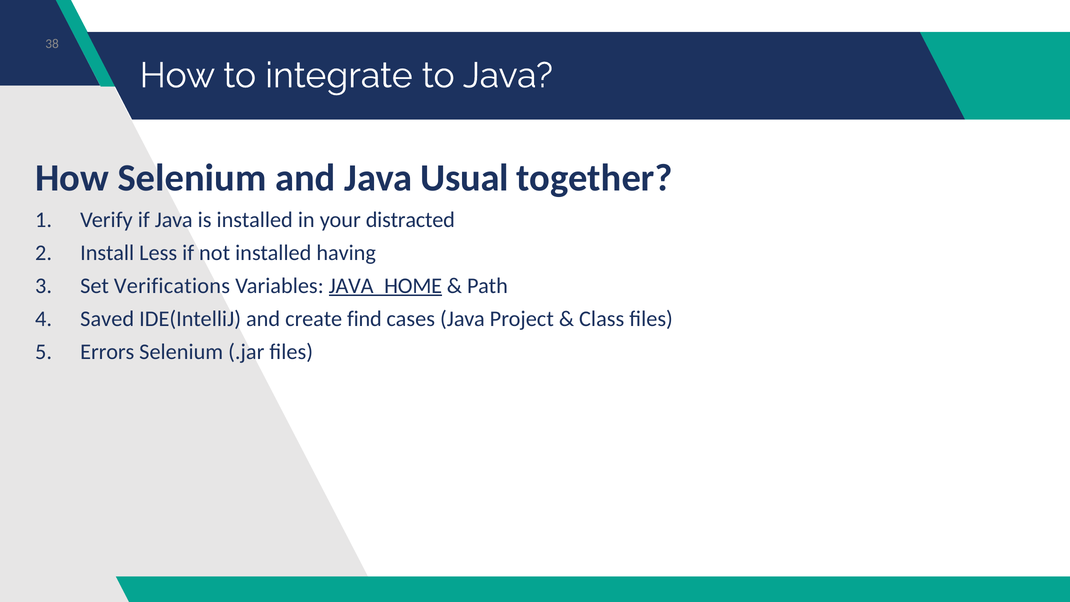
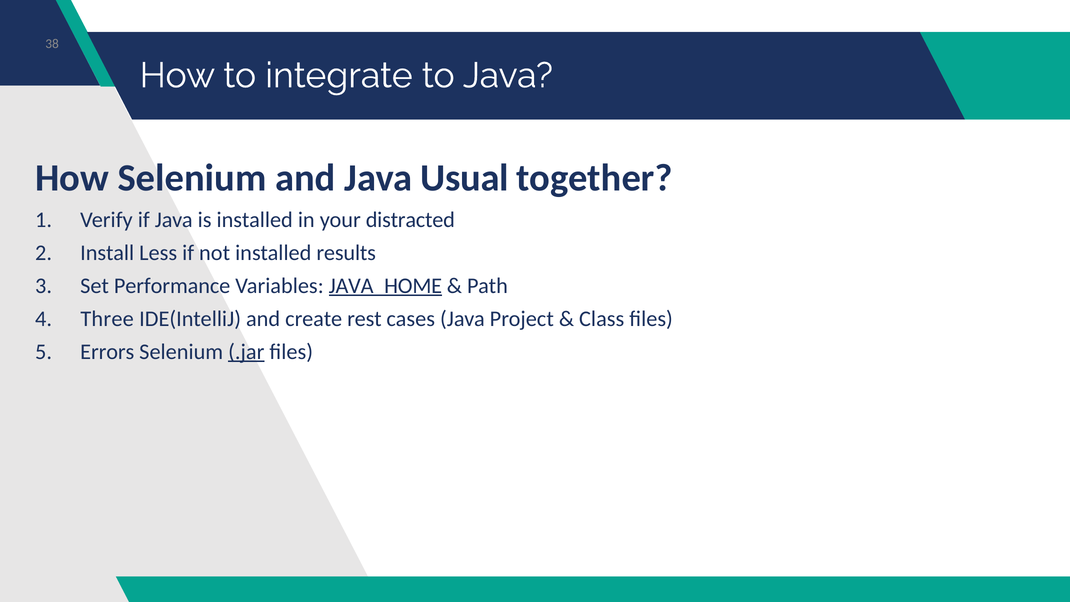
having: having -> results
Verifications: Verifications -> Performance
Saved: Saved -> Three
find: find -> rest
.jar underline: none -> present
